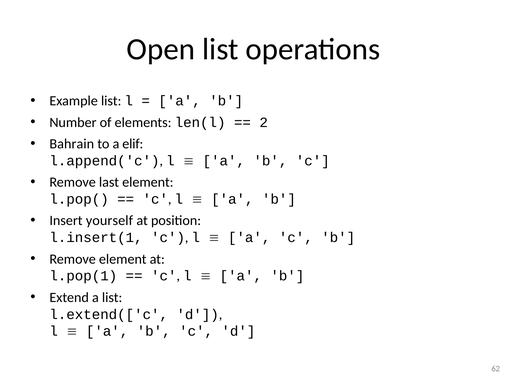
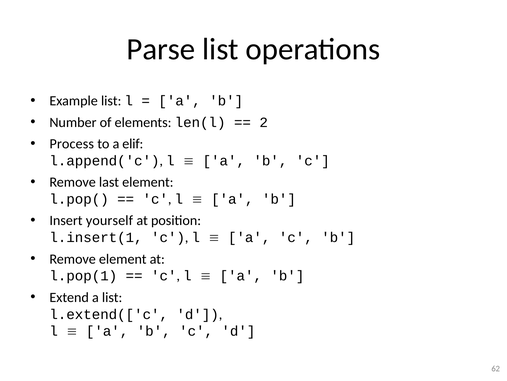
Open: Open -> Parse
Bahrain: Bahrain -> Process
